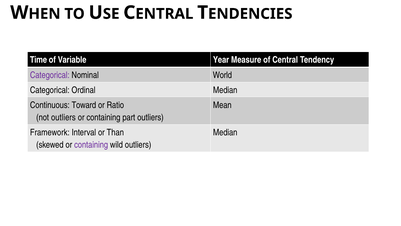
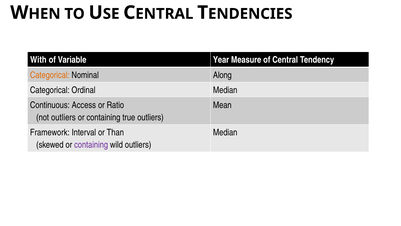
Time: Time -> With
Categorical at (50, 75) colour: purple -> orange
World: World -> Along
Toward: Toward -> Access
part: part -> true
